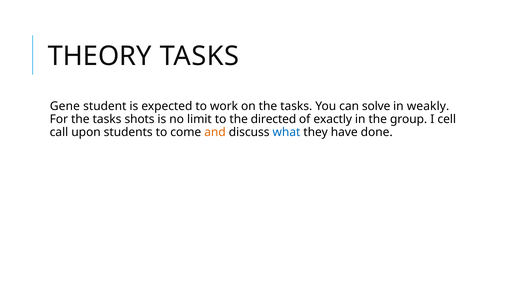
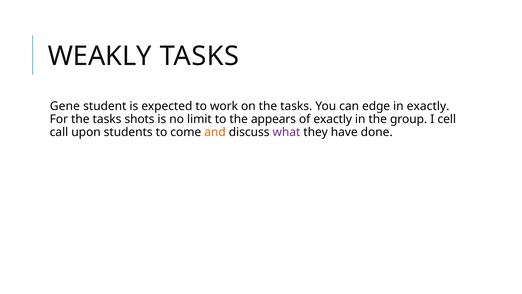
THEORY: THEORY -> WEAKLY
solve: solve -> edge
in weakly: weakly -> exactly
directed: directed -> appears
what colour: blue -> purple
